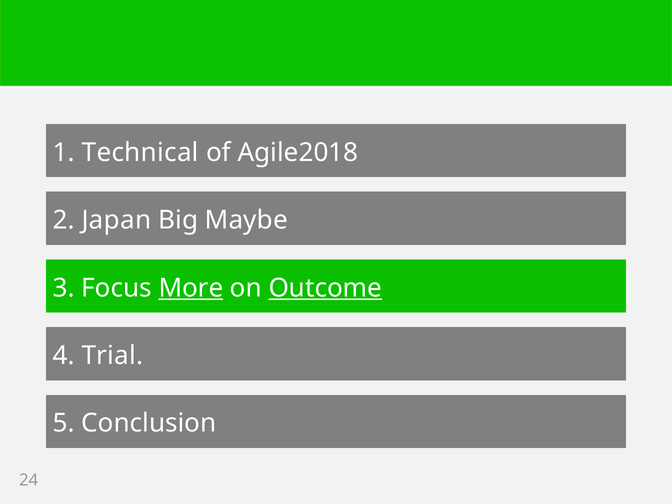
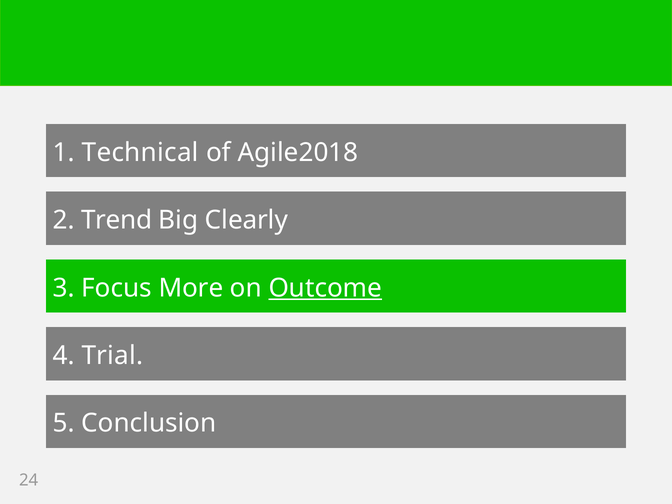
Japan: Japan -> Trend
Maybe: Maybe -> Clearly
More underline: present -> none
